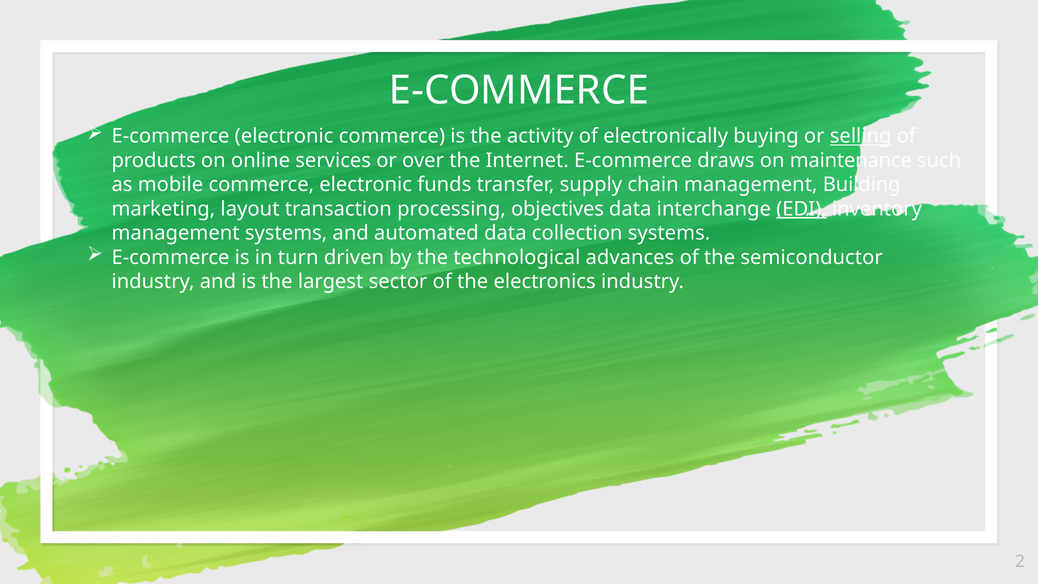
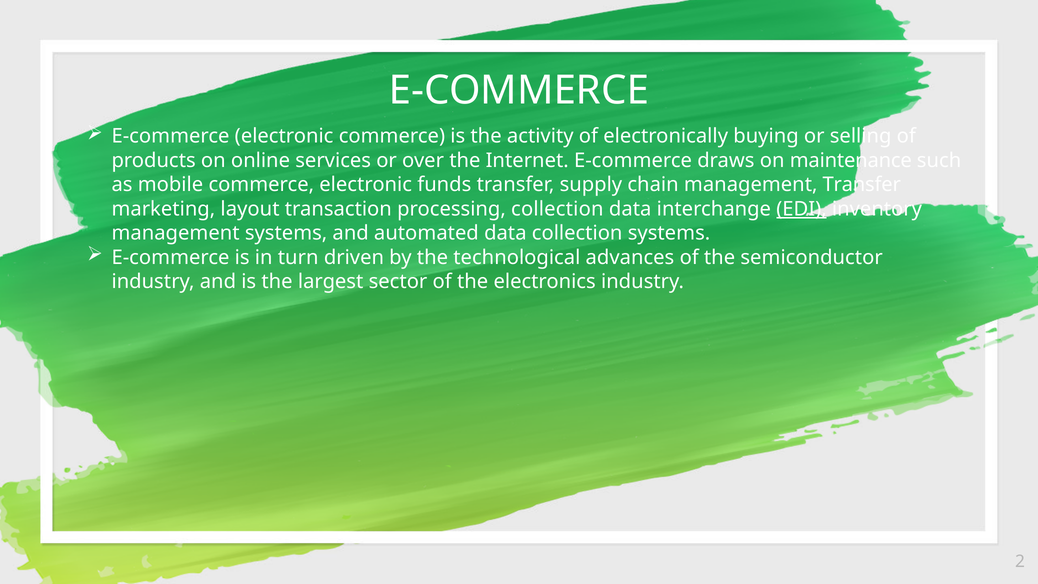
selling underline: present -> none
management Building: Building -> Transfer
processing objectives: objectives -> collection
